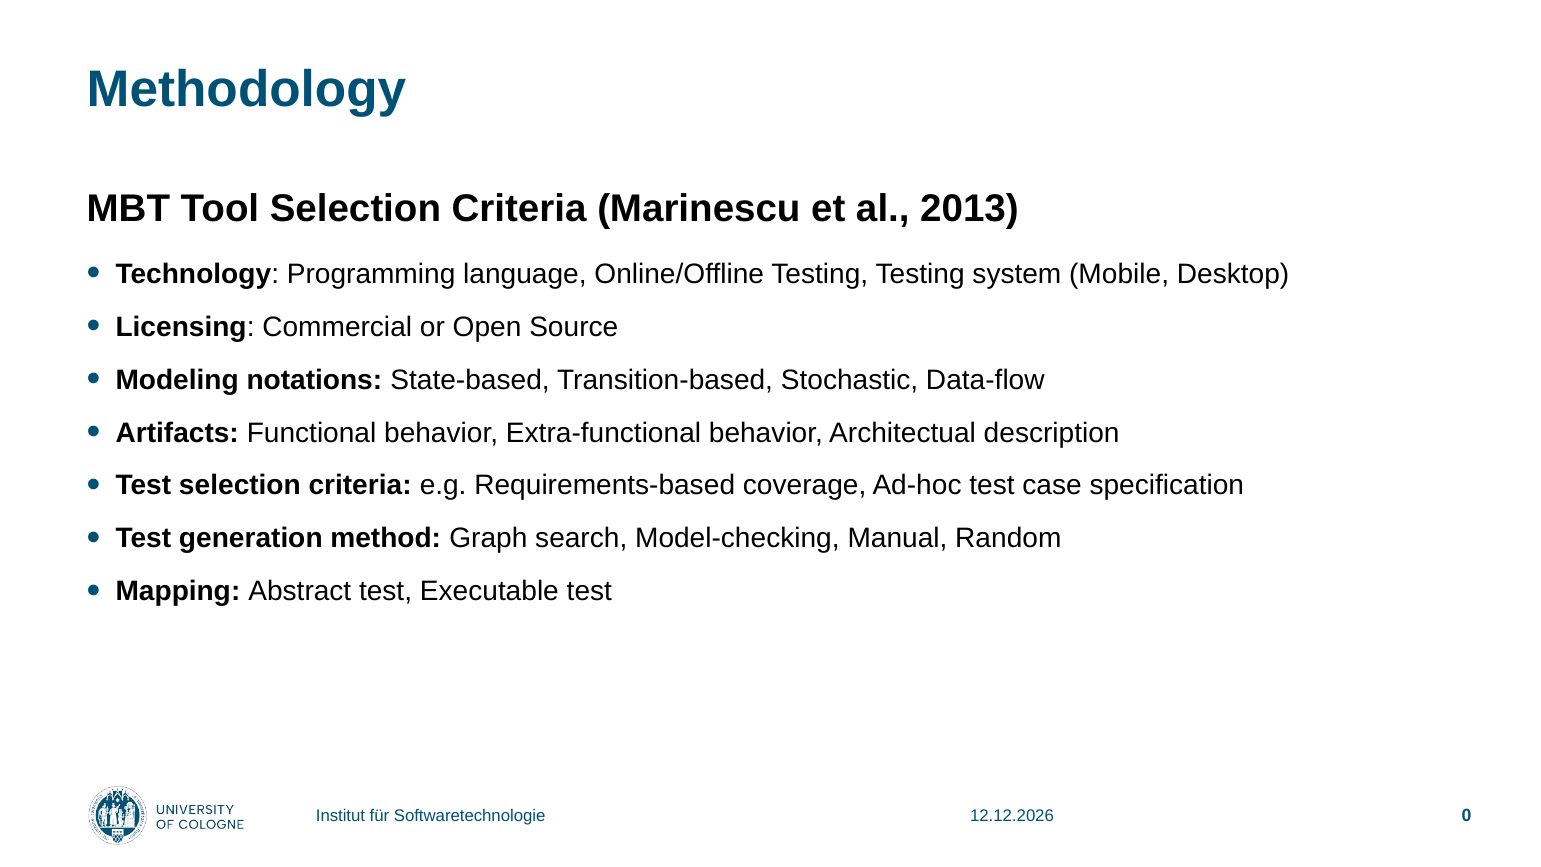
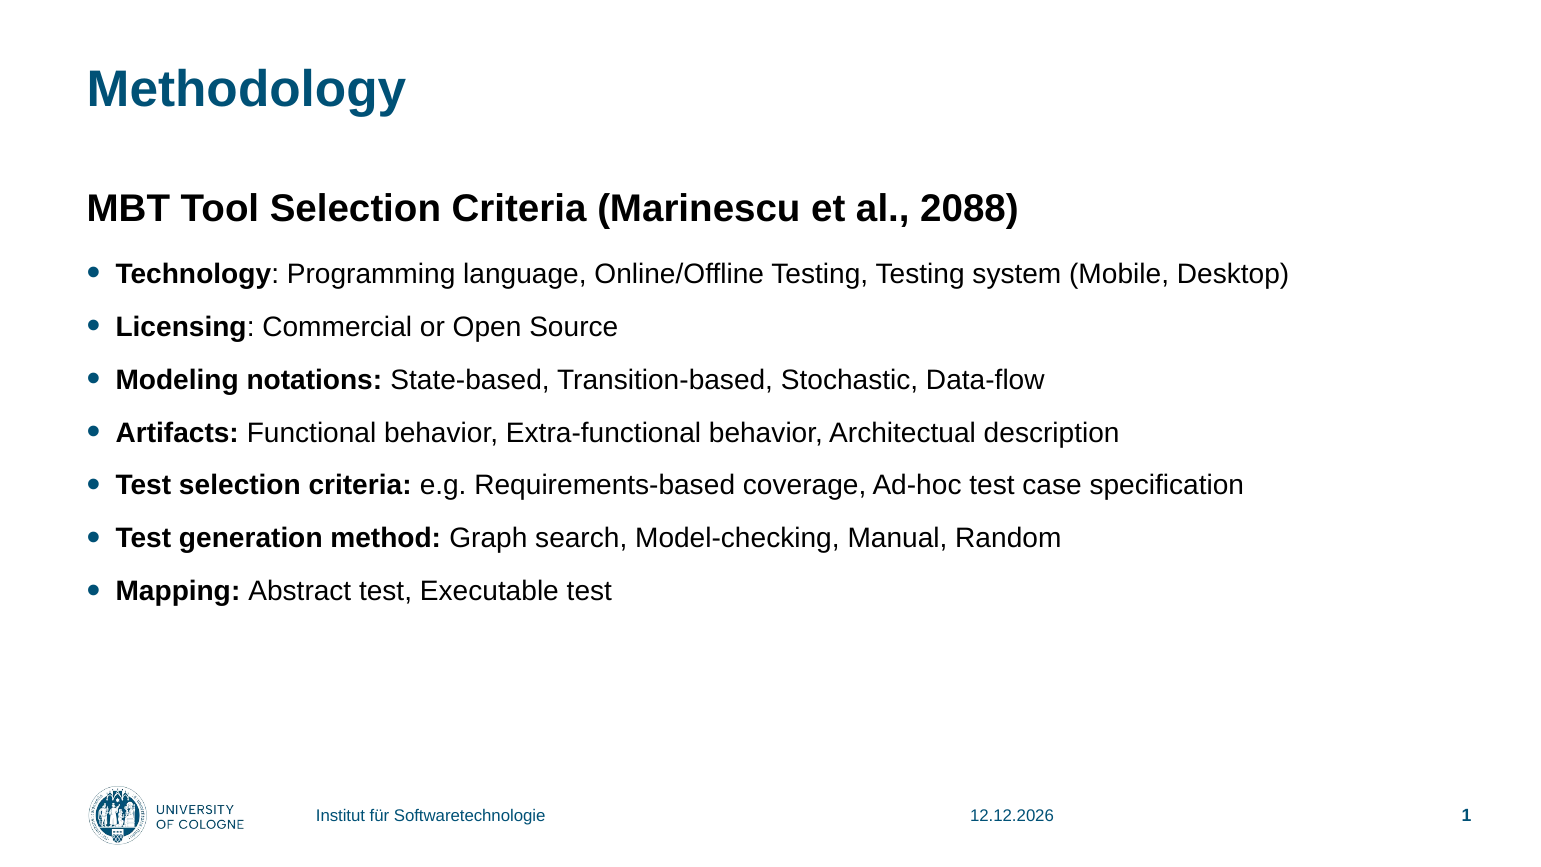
2013: 2013 -> 2088
0: 0 -> 1
